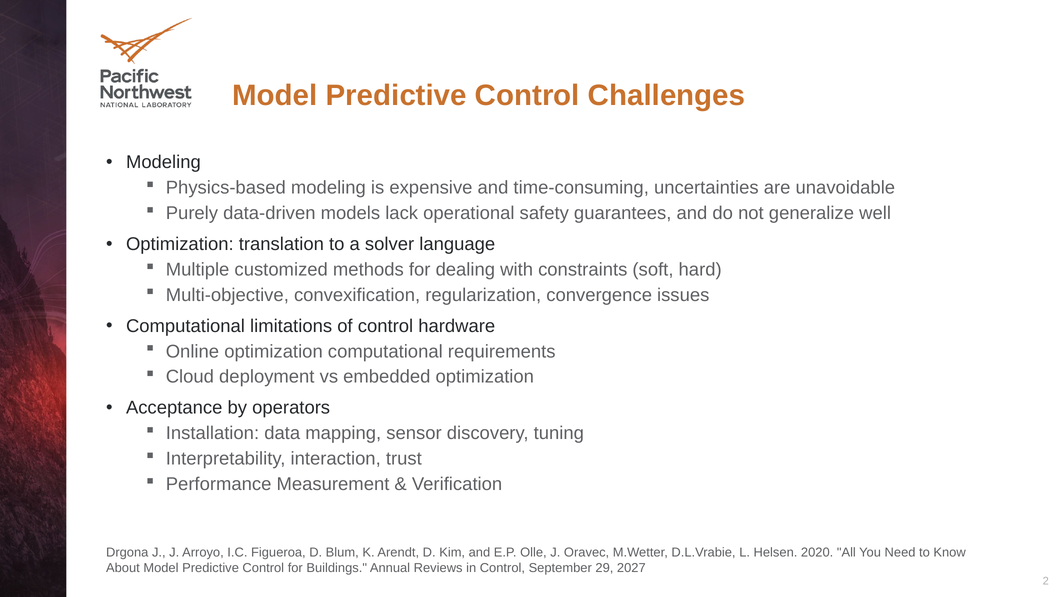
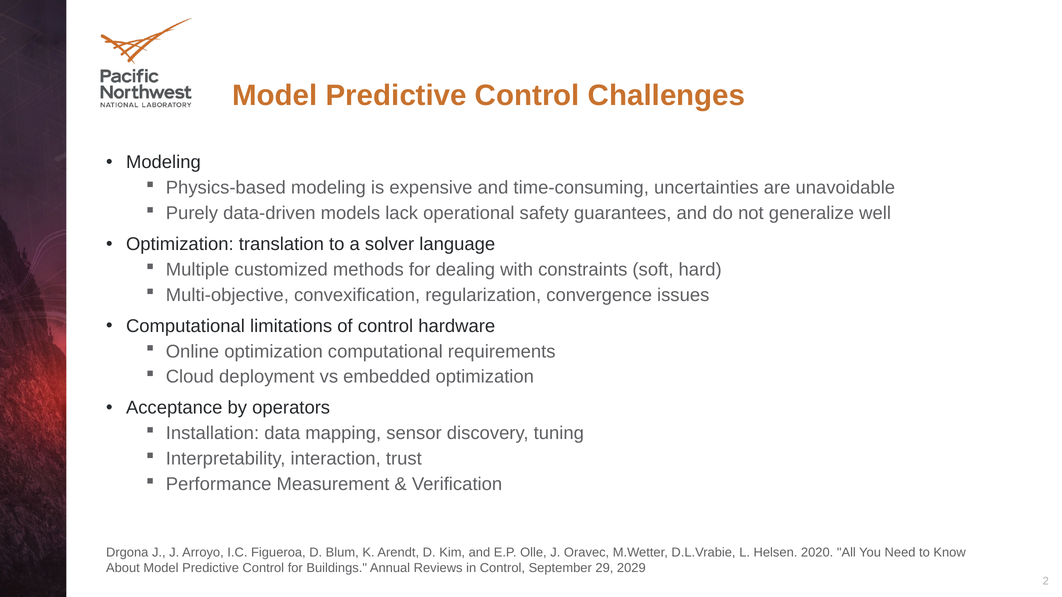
2027: 2027 -> 2029
